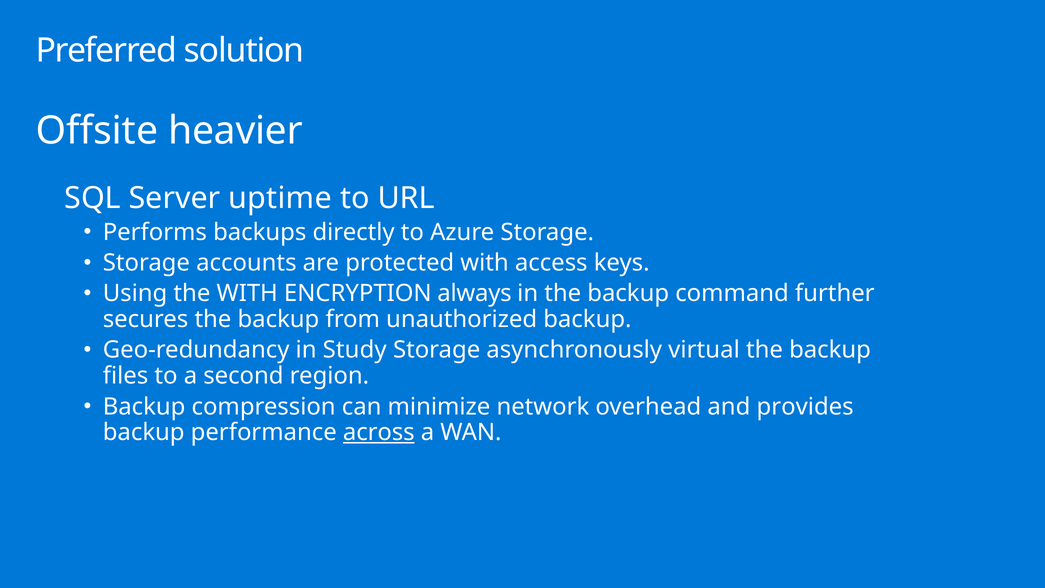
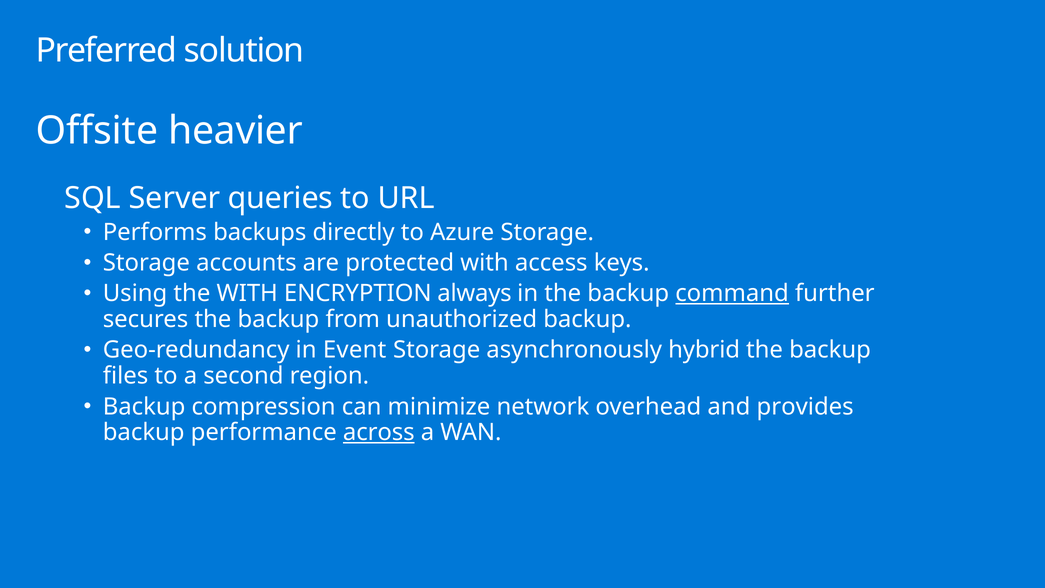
uptime: uptime -> queries
command underline: none -> present
Study: Study -> Event
virtual: virtual -> hybrid
